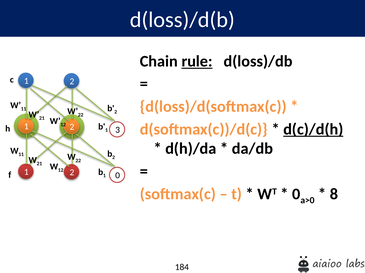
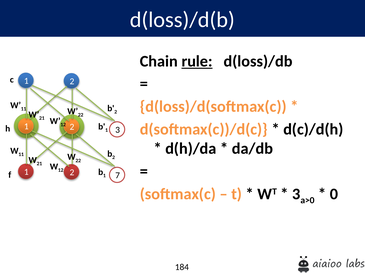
d(c)/d(h underline: present -> none
2 0: 0 -> 7
0 at (296, 195): 0 -> 3
8: 8 -> 0
